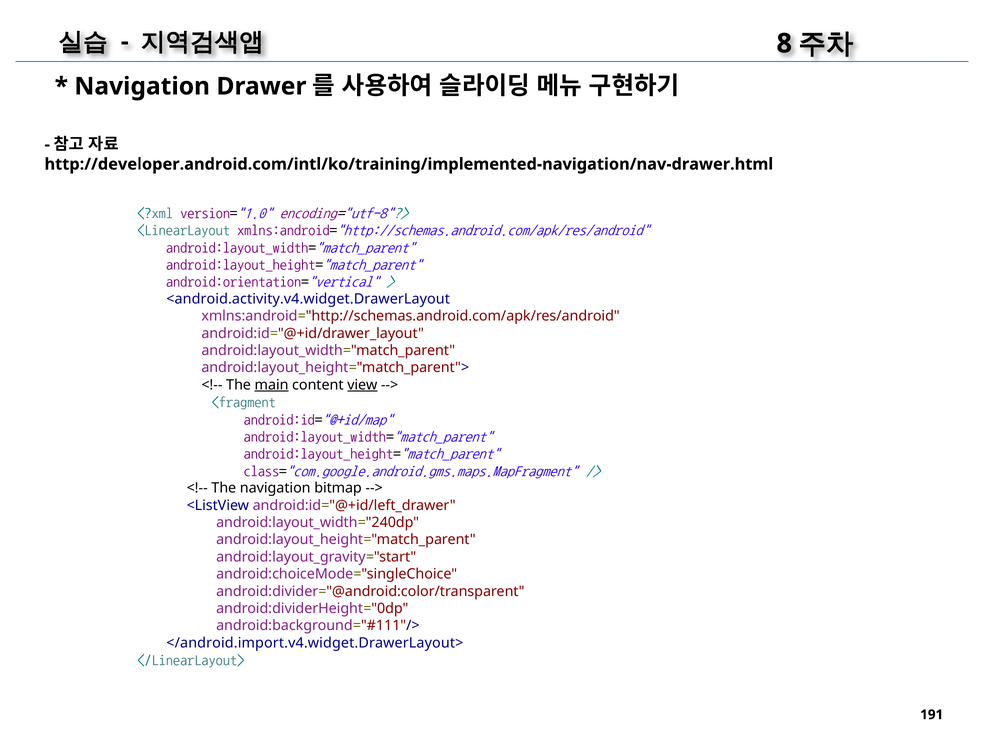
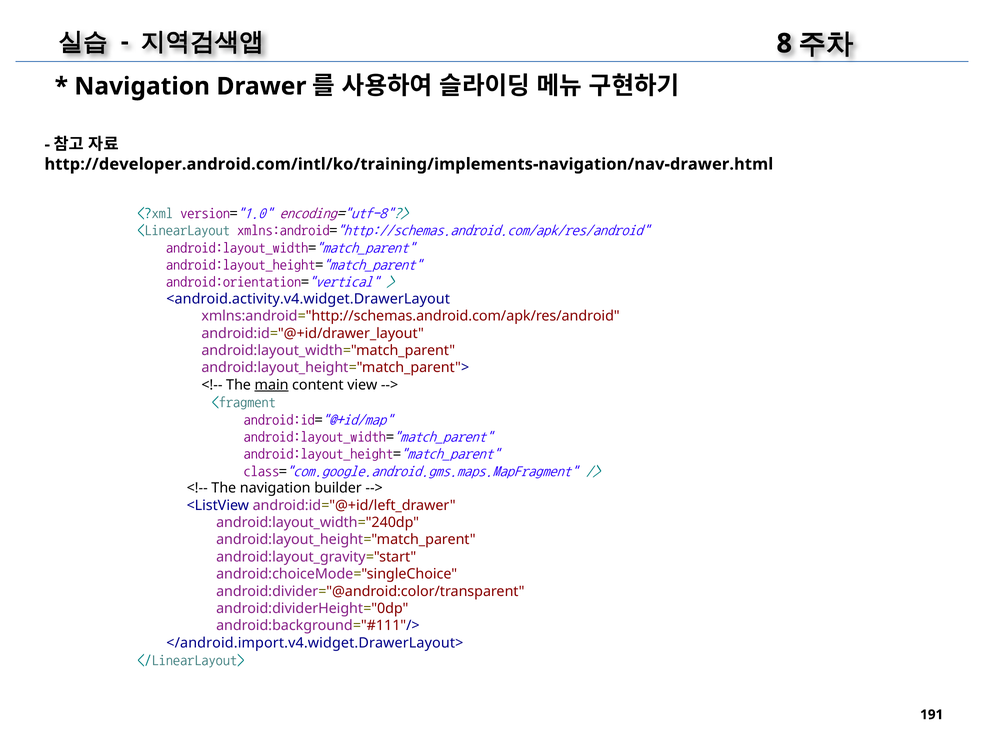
http://developer.android.com/intl/ko/training/implemented-navigation/nav-drawer.html: http://developer.android.com/intl/ko/training/implemented-navigation/nav-drawer.html -> http://developer.android.com/intl/ko/training/implements-navigation/nav-drawer.html
view underline: present -> none
bitmap: bitmap -> builder
